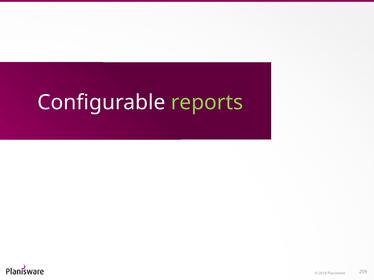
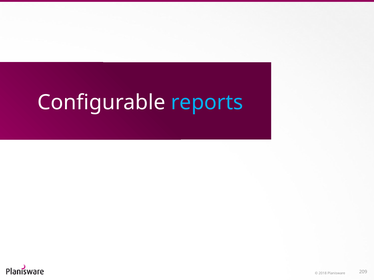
reports colour: light green -> light blue
